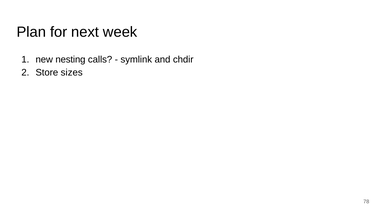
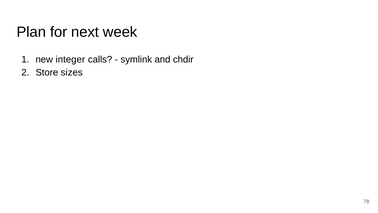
nesting: nesting -> integer
